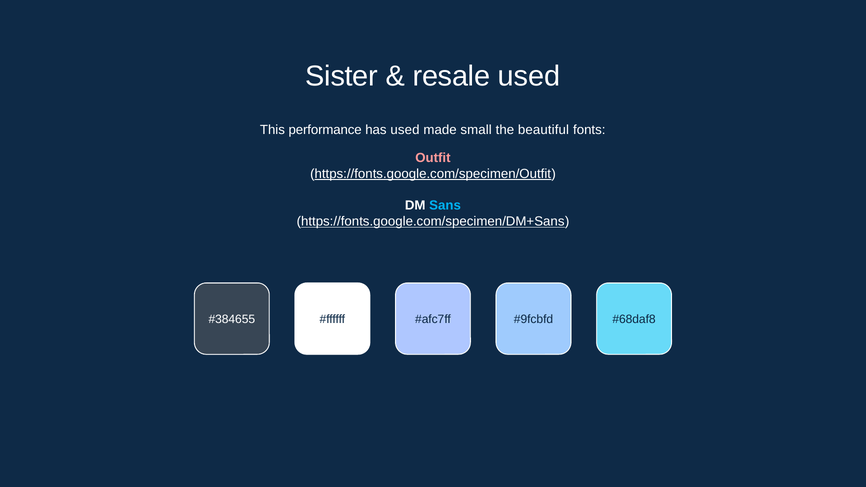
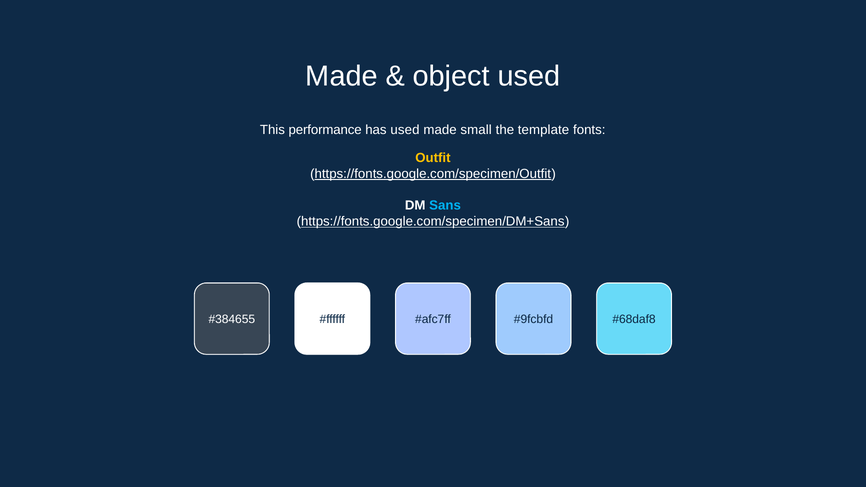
Sister at (342, 76): Sister -> Made
resale: resale -> object
beautiful: beautiful -> template
Outfit colour: pink -> yellow
